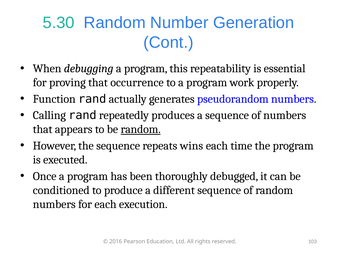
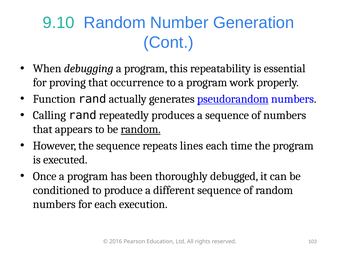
5.30: 5.30 -> 9.10
pseudorandom underline: none -> present
wins: wins -> lines
